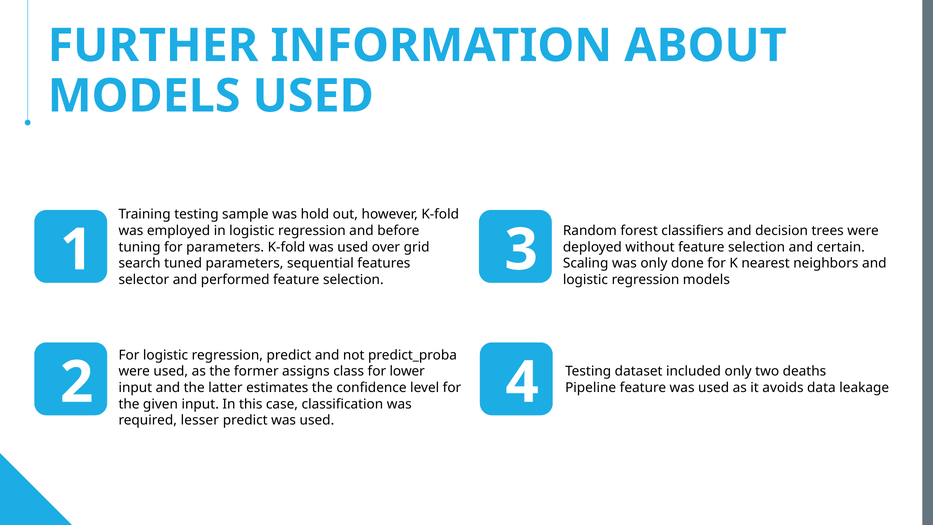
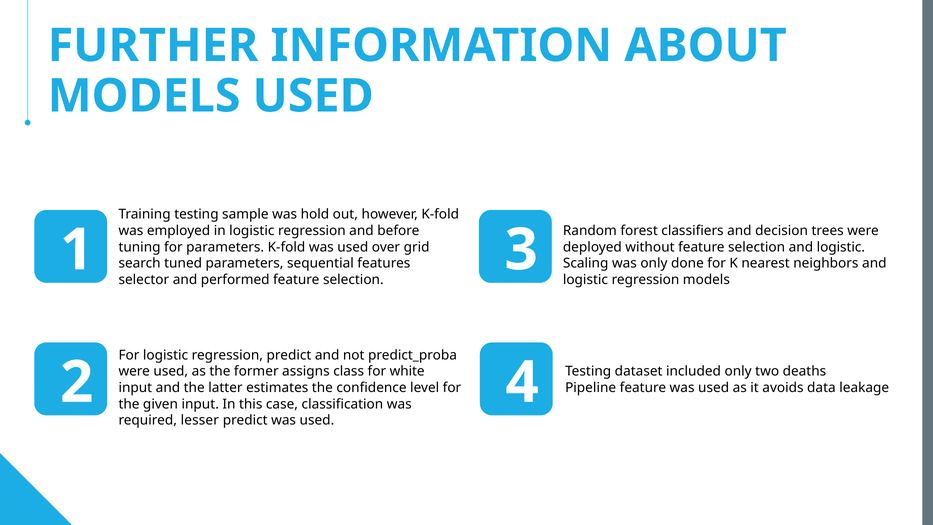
selection and certain: certain -> logistic
lower: lower -> white
